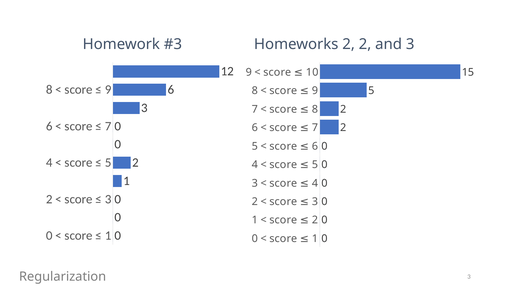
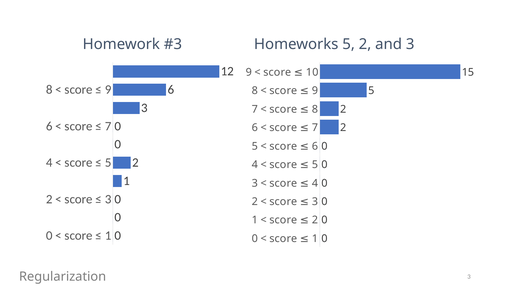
Homeworks 2: 2 -> 5
